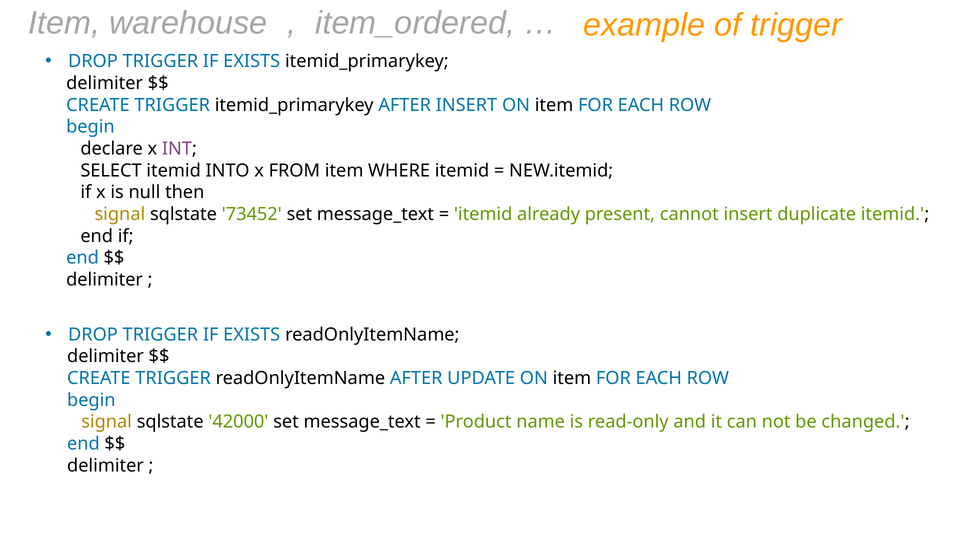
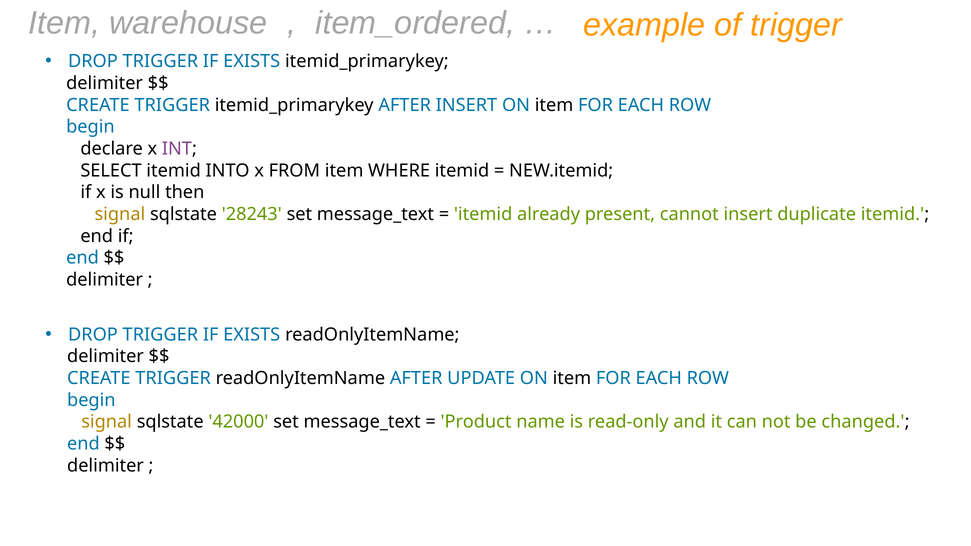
73452: 73452 -> 28243
